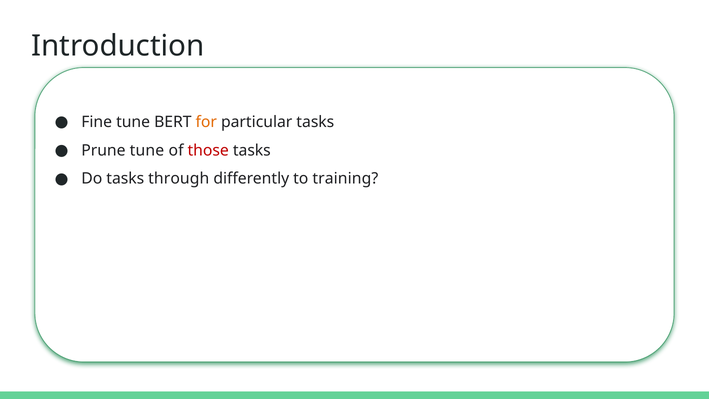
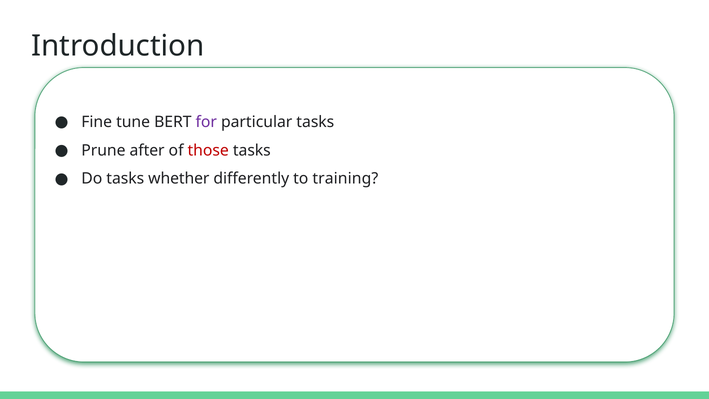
for colour: orange -> purple
Prune tune: tune -> after
through: through -> whether
